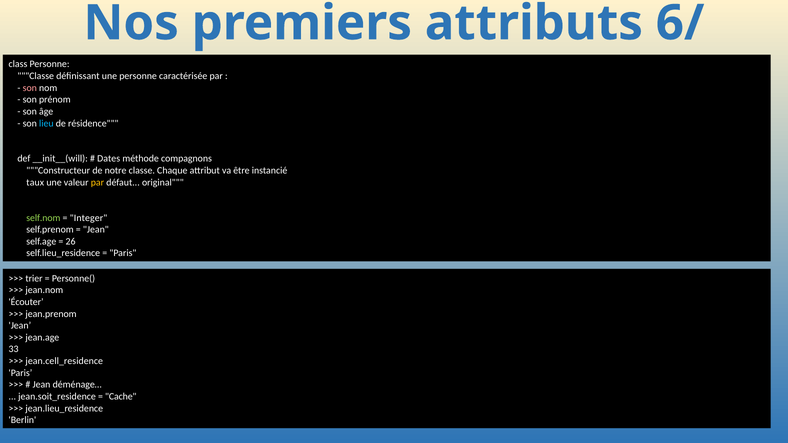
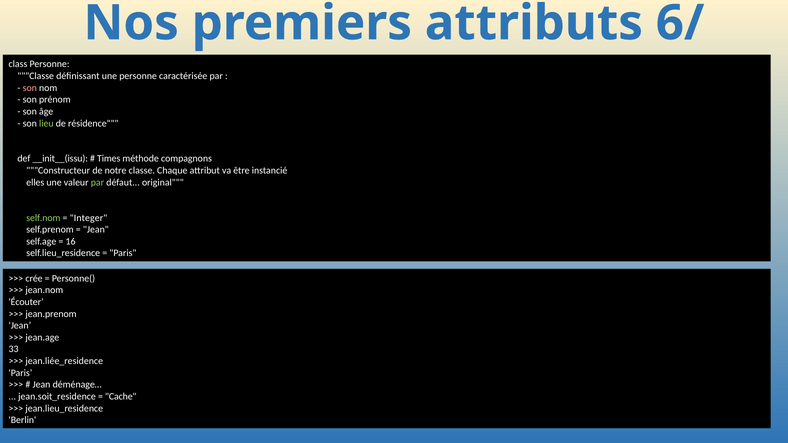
lieu colour: light blue -> light green
__init__(will: __init__(will -> __init__(issu
Dates: Dates -> Times
taux: taux -> elles
par at (97, 182) colour: yellow -> light green
26: 26 -> 16
trier: trier -> crée
jean.cell_residence: jean.cell_residence -> jean.liée_residence
